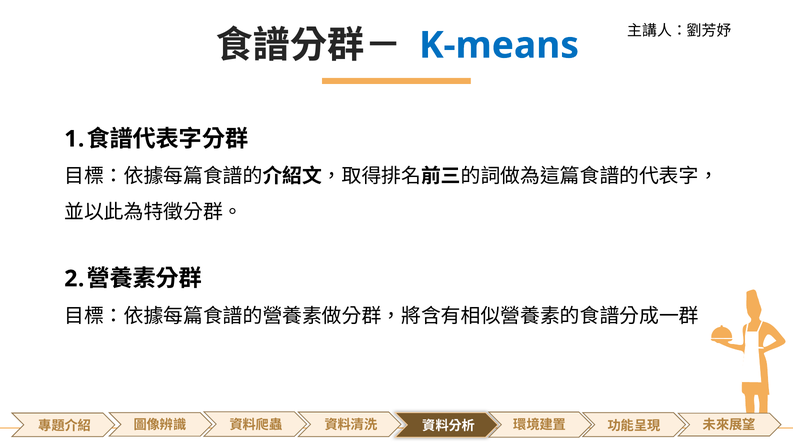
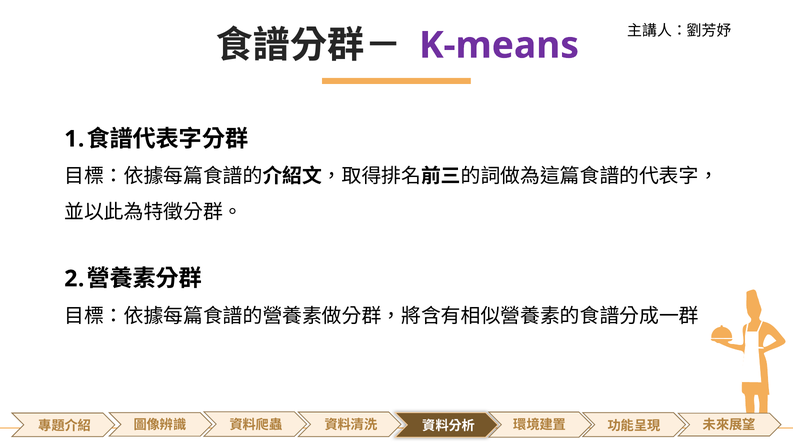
K-means colour: blue -> purple
